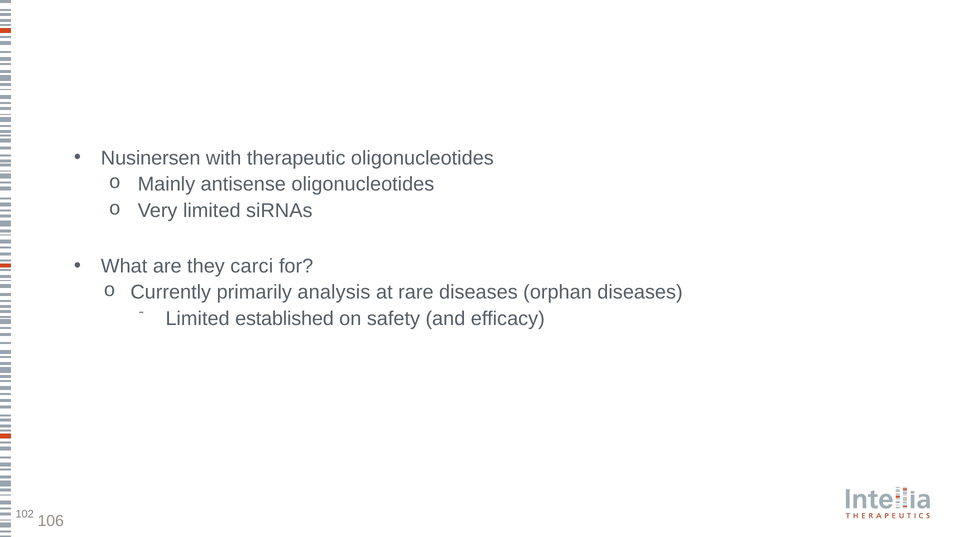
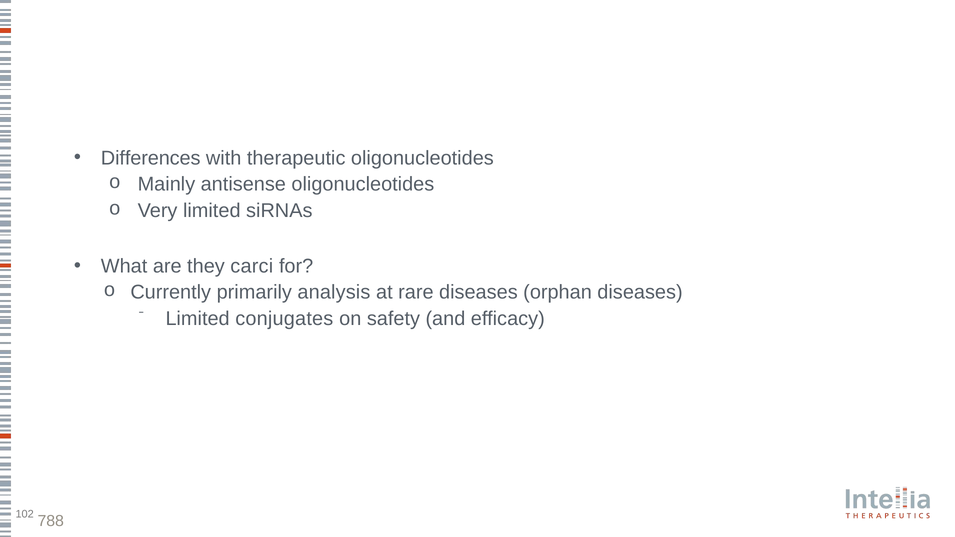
Nusinersen: Nusinersen -> Differences
established: established -> conjugates
106: 106 -> 788
